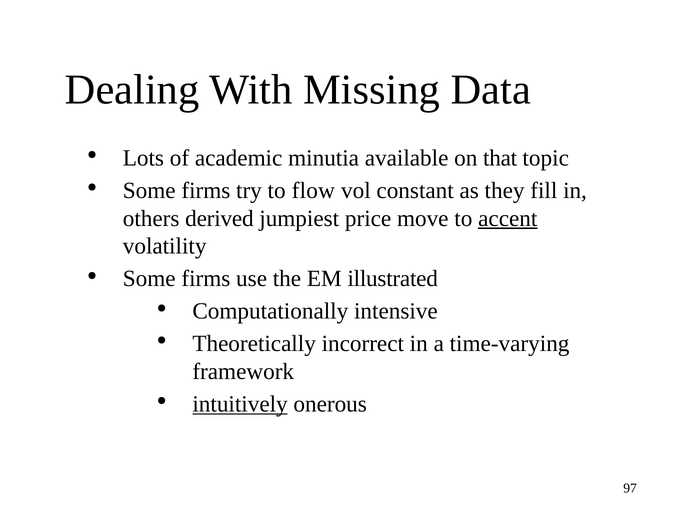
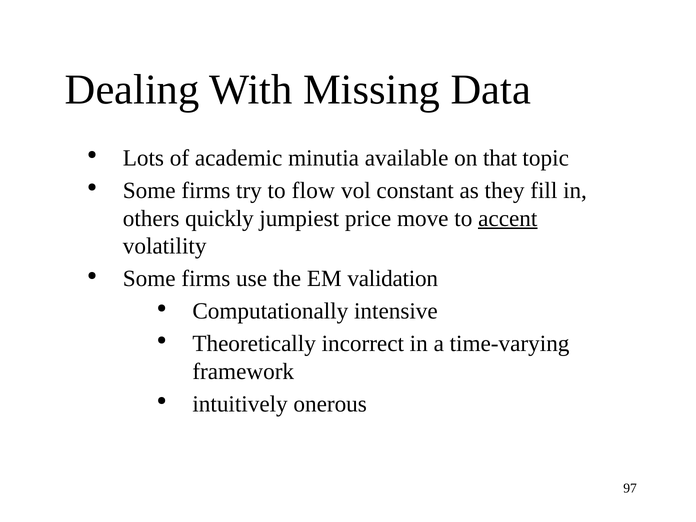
derived: derived -> quickly
illustrated: illustrated -> validation
intuitively underline: present -> none
